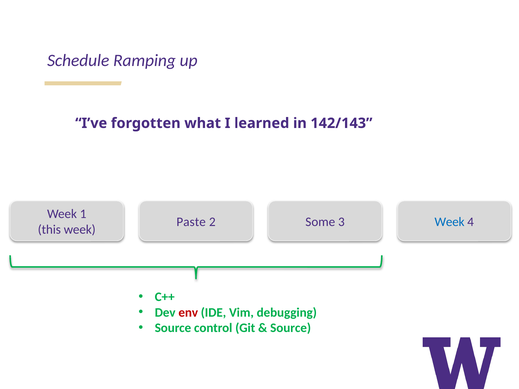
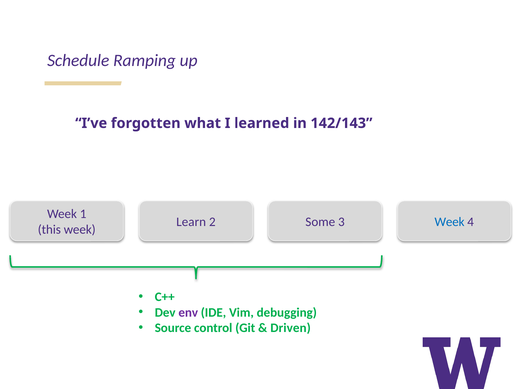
Paste: Paste -> Learn
env colour: red -> purple
Source at (291, 328): Source -> Driven
